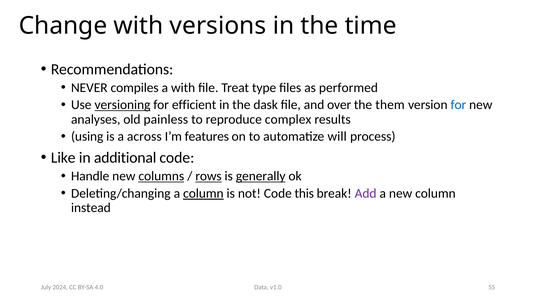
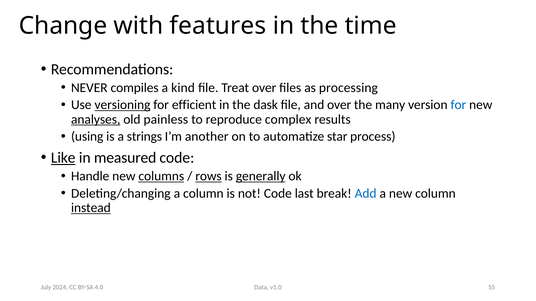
versions: versions -> features
a with: with -> kind
Treat type: type -> over
performed: performed -> processing
them: them -> many
analyses underline: none -> present
across: across -> strings
features: features -> another
will: will -> star
Like underline: none -> present
additional: additional -> measured
column at (203, 194) underline: present -> none
this: this -> last
Add colour: purple -> blue
instead underline: none -> present
